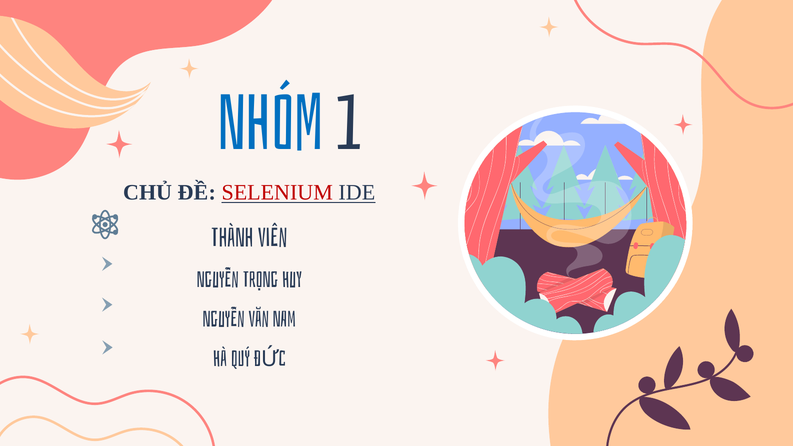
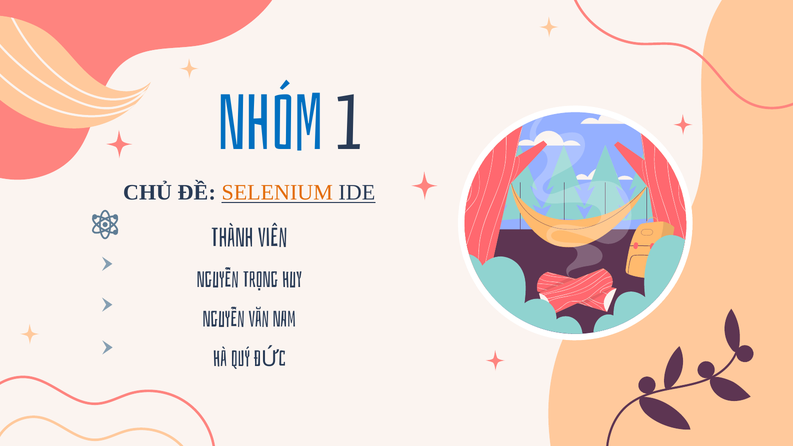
SELENIUM colour: red -> orange
